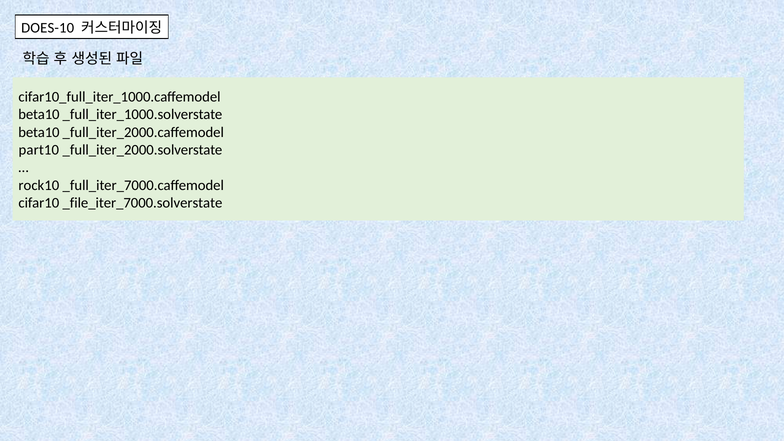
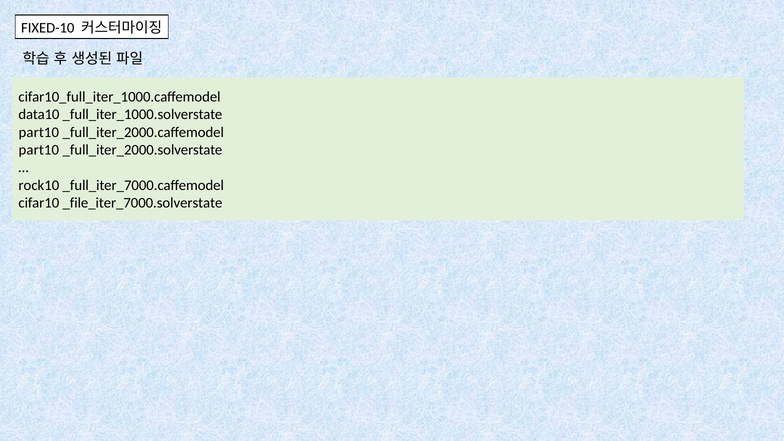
DOES-10: DOES-10 -> FIXED-10
beta10 at (39, 115): beta10 -> data10
beta10 at (39, 132): beta10 -> part10
